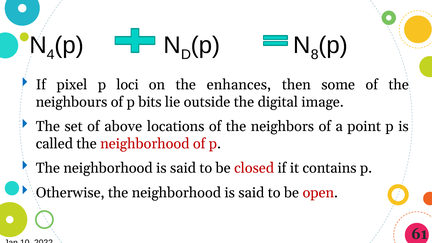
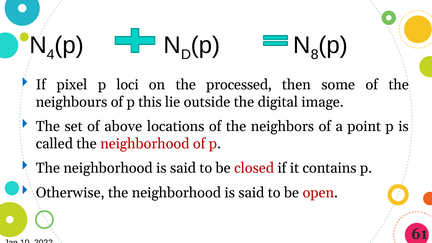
enhances: enhances -> processed
bits: bits -> this
